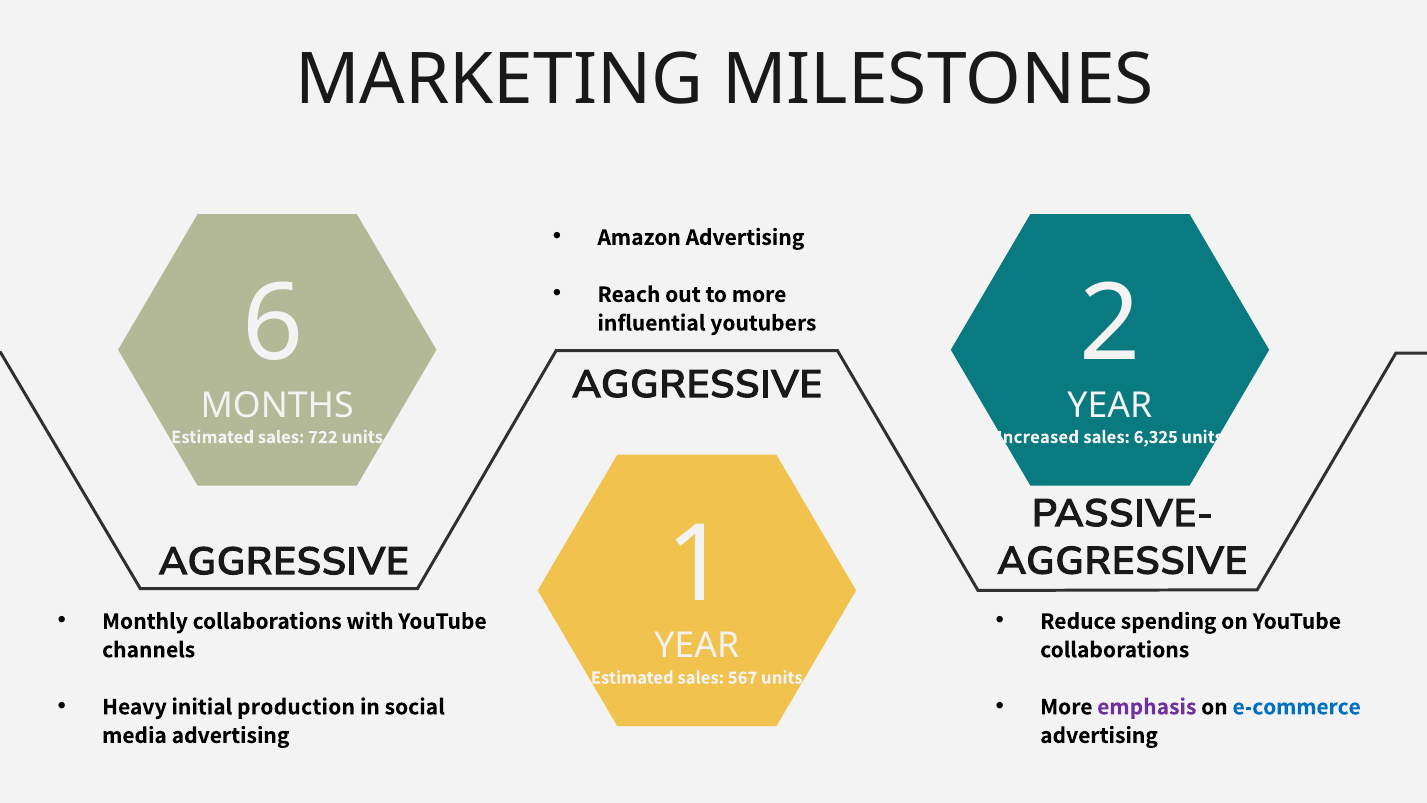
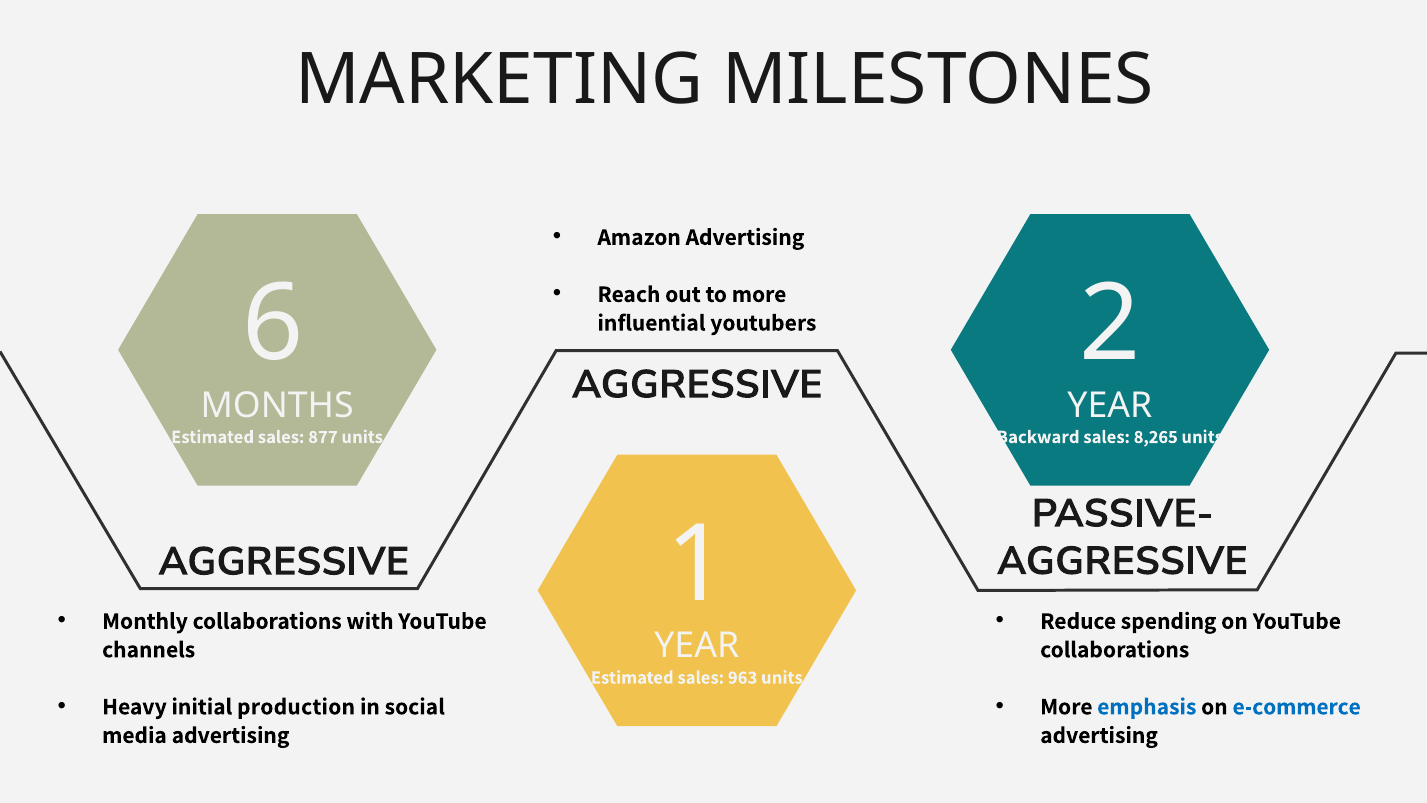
722: 722 -> 877
Increased: Increased -> Backward
6,325: 6,325 -> 8,265
567: 567 -> 963
emphasis colour: purple -> blue
